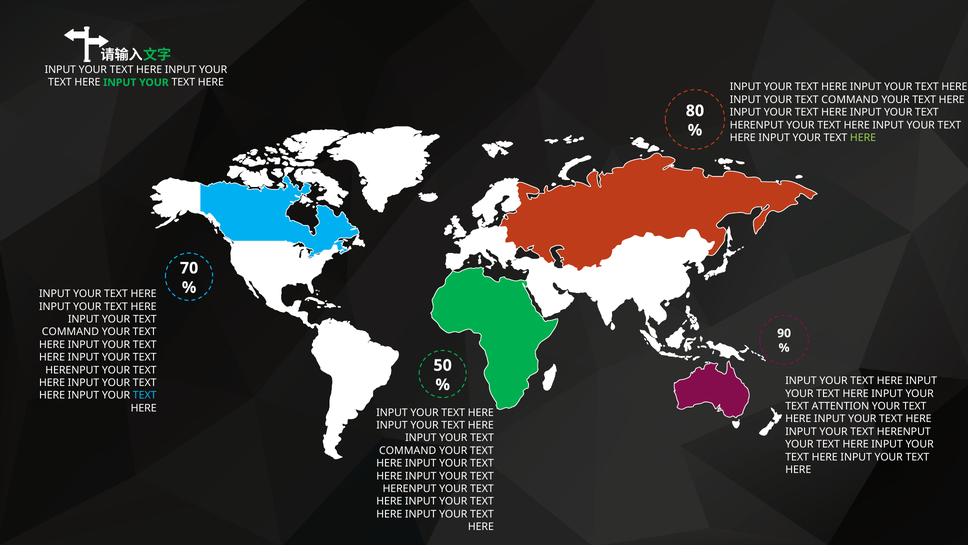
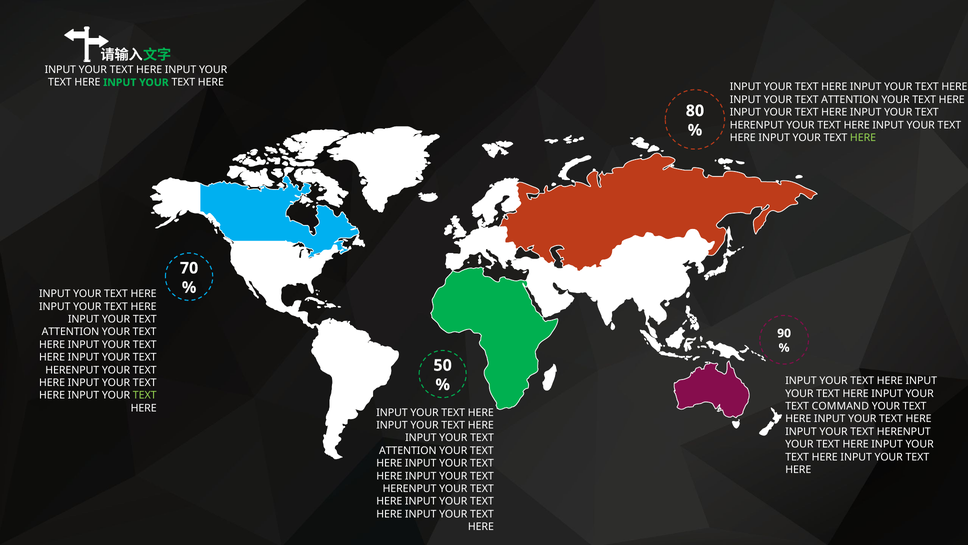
COMMAND at (850, 100): COMMAND -> ATTENTION
COMMAND at (70, 332): COMMAND -> ATTENTION
TEXT at (145, 395) colour: light blue -> light green
ATTENTION: ATTENTION -> COMMAND
COMMAND at (408, 450): COMMAND -> ATTENTION
